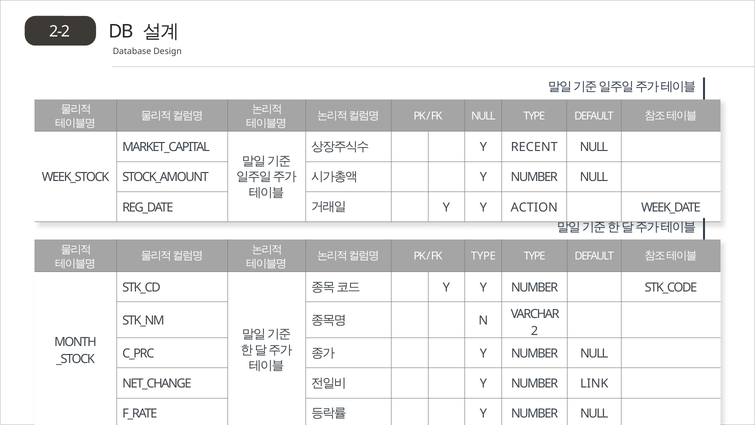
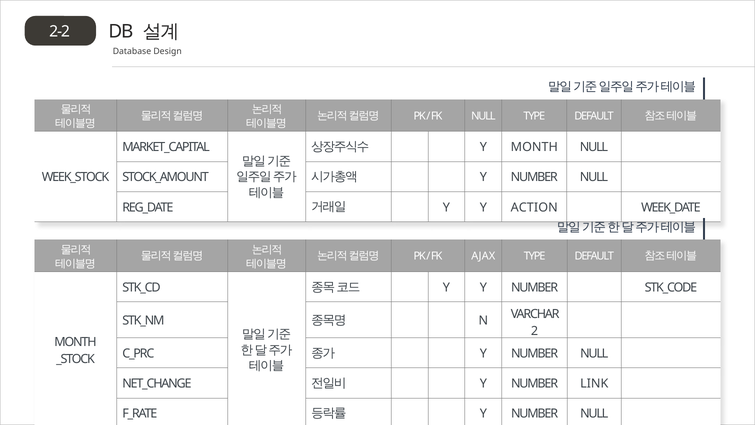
Y RECENT: RECENT -> MONTH
FK TYPE: TYPE -> AJAX
